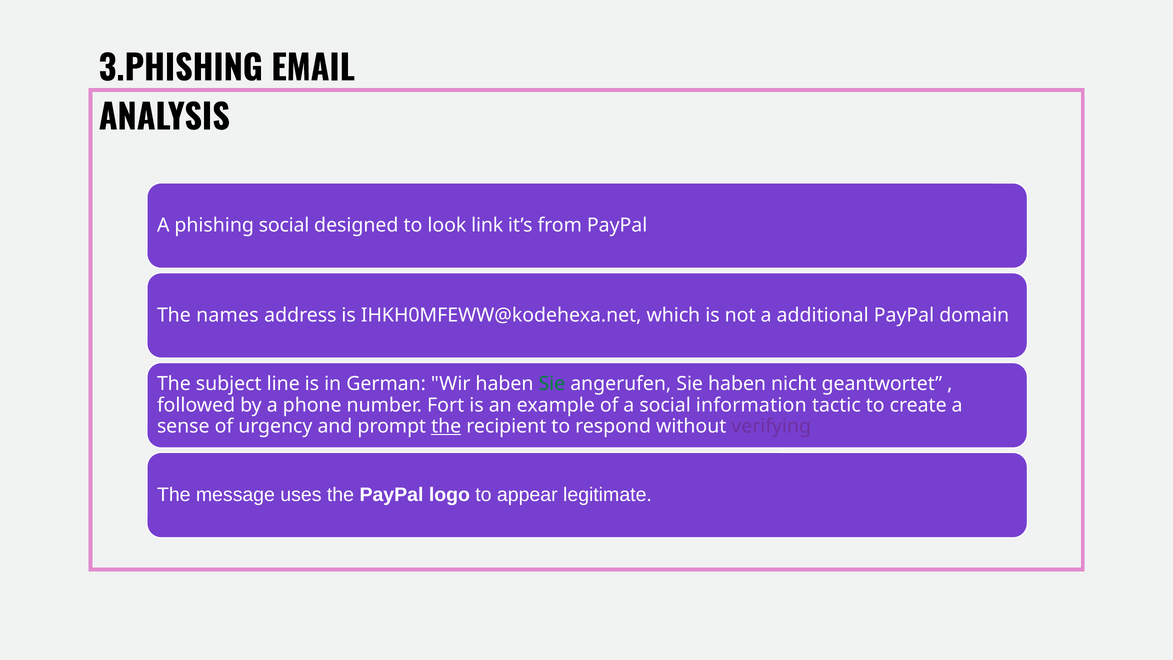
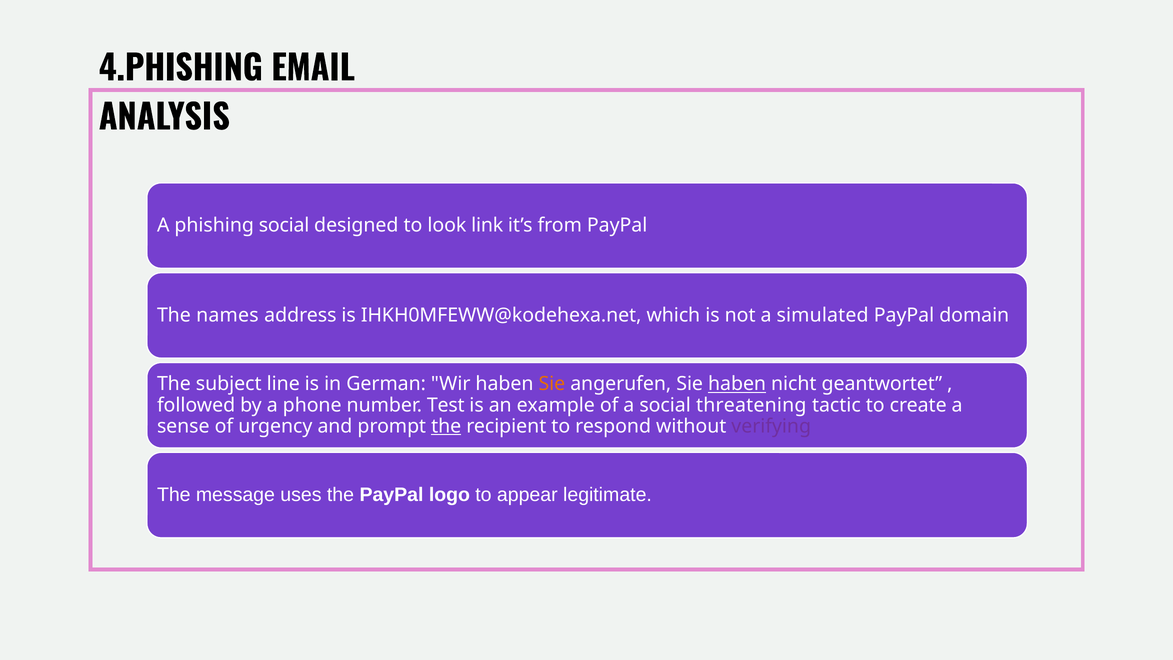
3.PHISHING: 3.PHISHING -> 4.PHISHING
additional: additional -> simulated
Sie at (552, 384) colour: green -> orange
haben at (737, 384) underline: none -> present
Fort: Fort -> Test
information: information -> threatening
